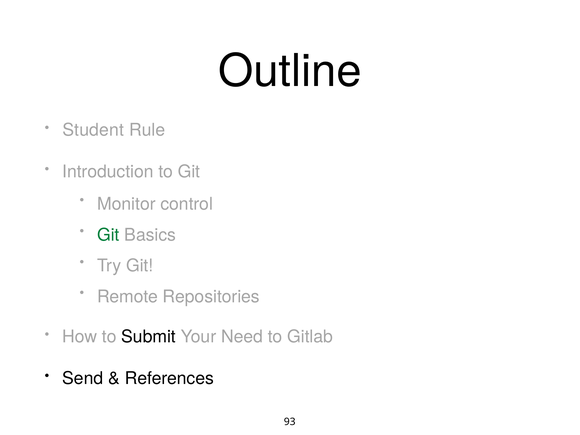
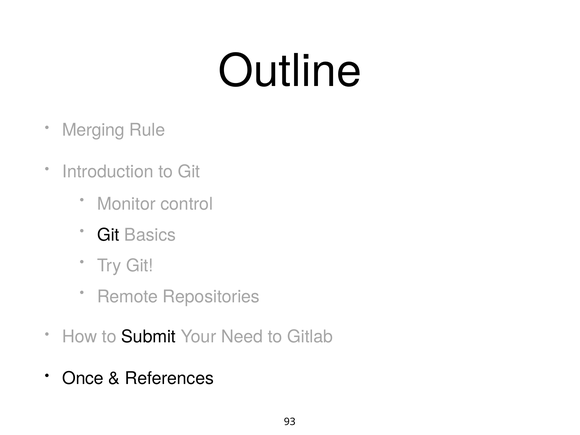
Student: Student -> Merging
Git at (108, 235) colour: green -> black
Send: Send -> Once
